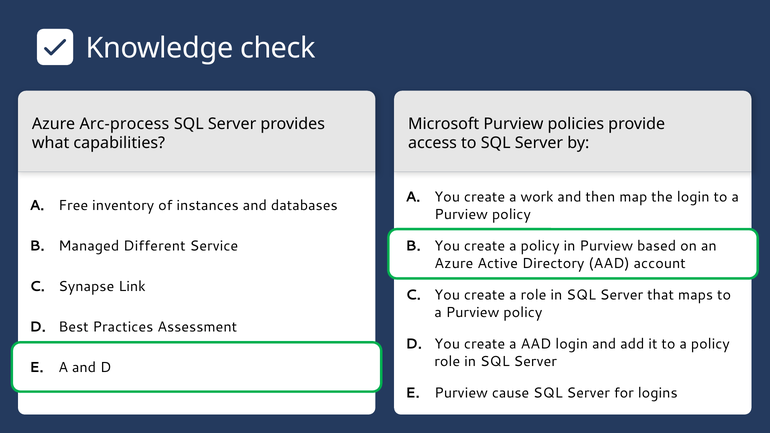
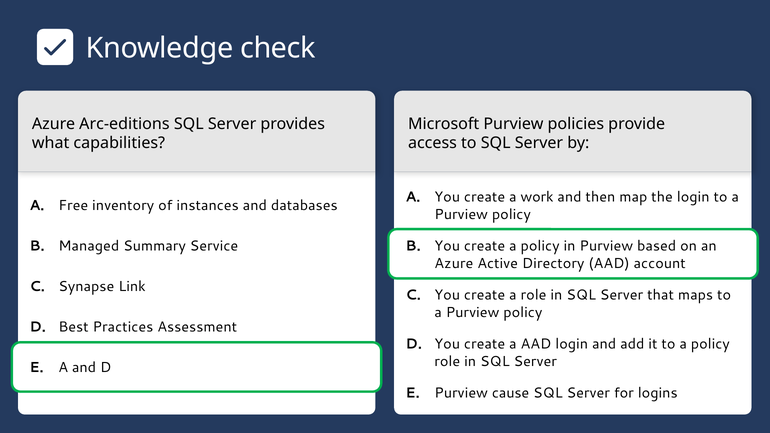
Arc-process: Arc-process -> Arc-editions
Different: Different -> Summary
